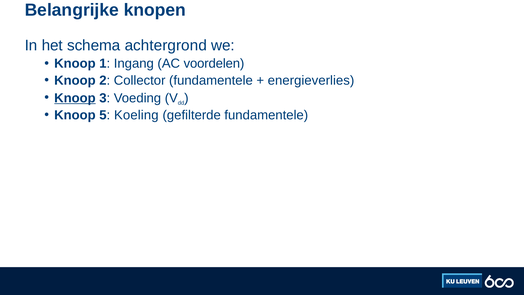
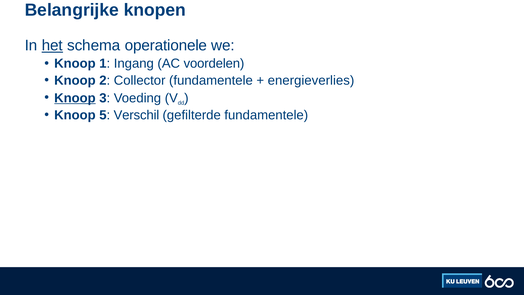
het underline: none -> present
achtergrond: achtergrond -> operationele
Koeling: Koeling -> Verschil
